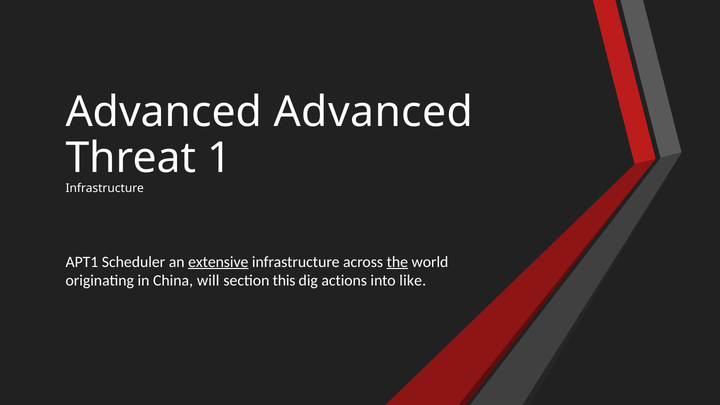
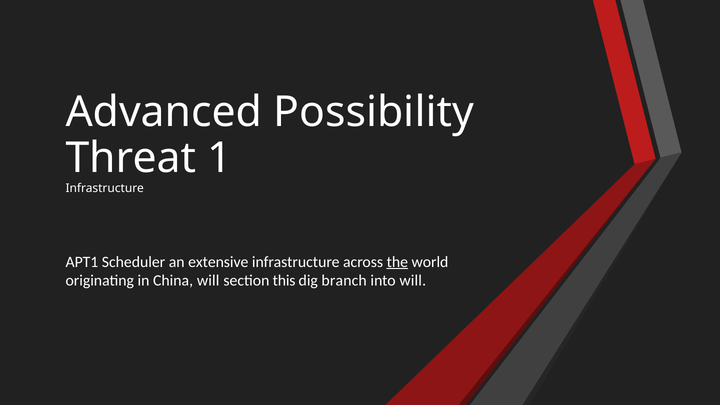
Advanced Advanced: Advanced -> Possibility
extensive underline: present -> none
actions: actions -> branch
into like: like -> will
